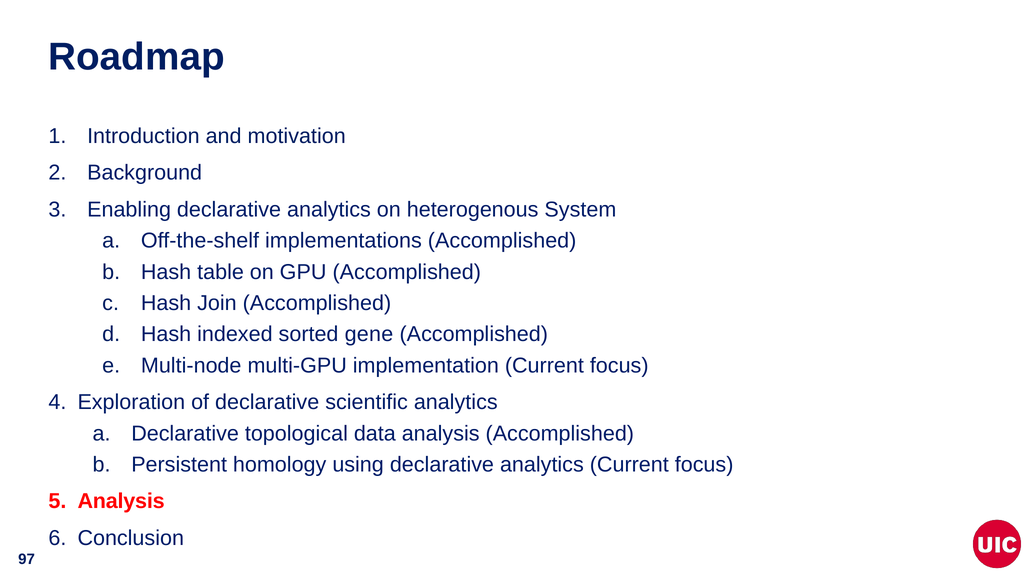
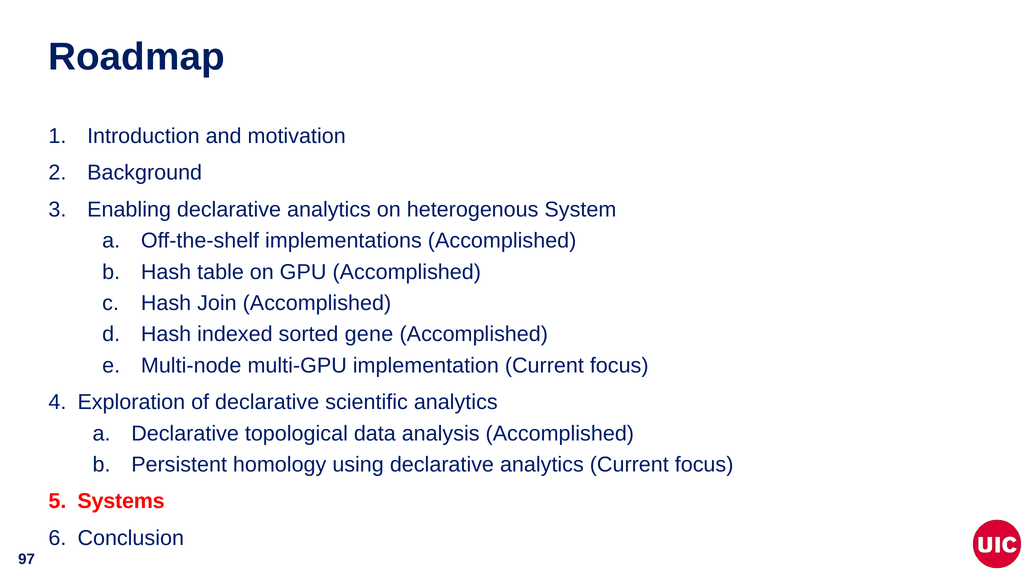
Analysis at (121, 501): Analysis -> Systems
